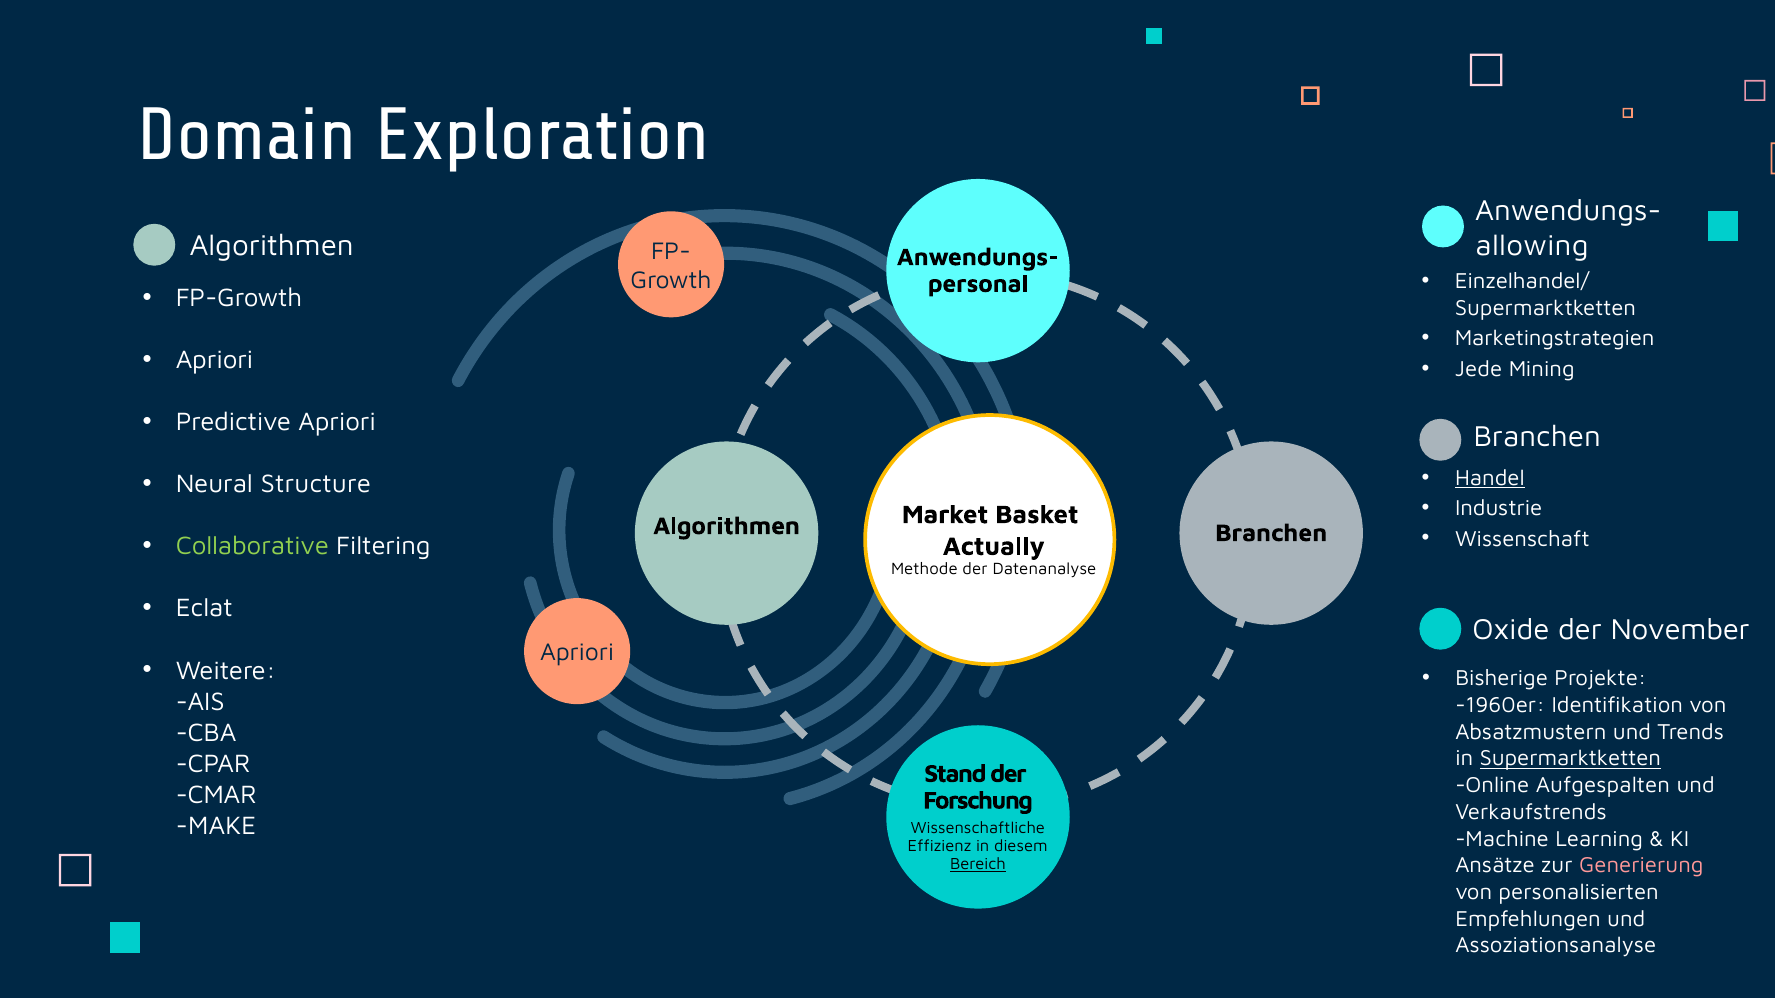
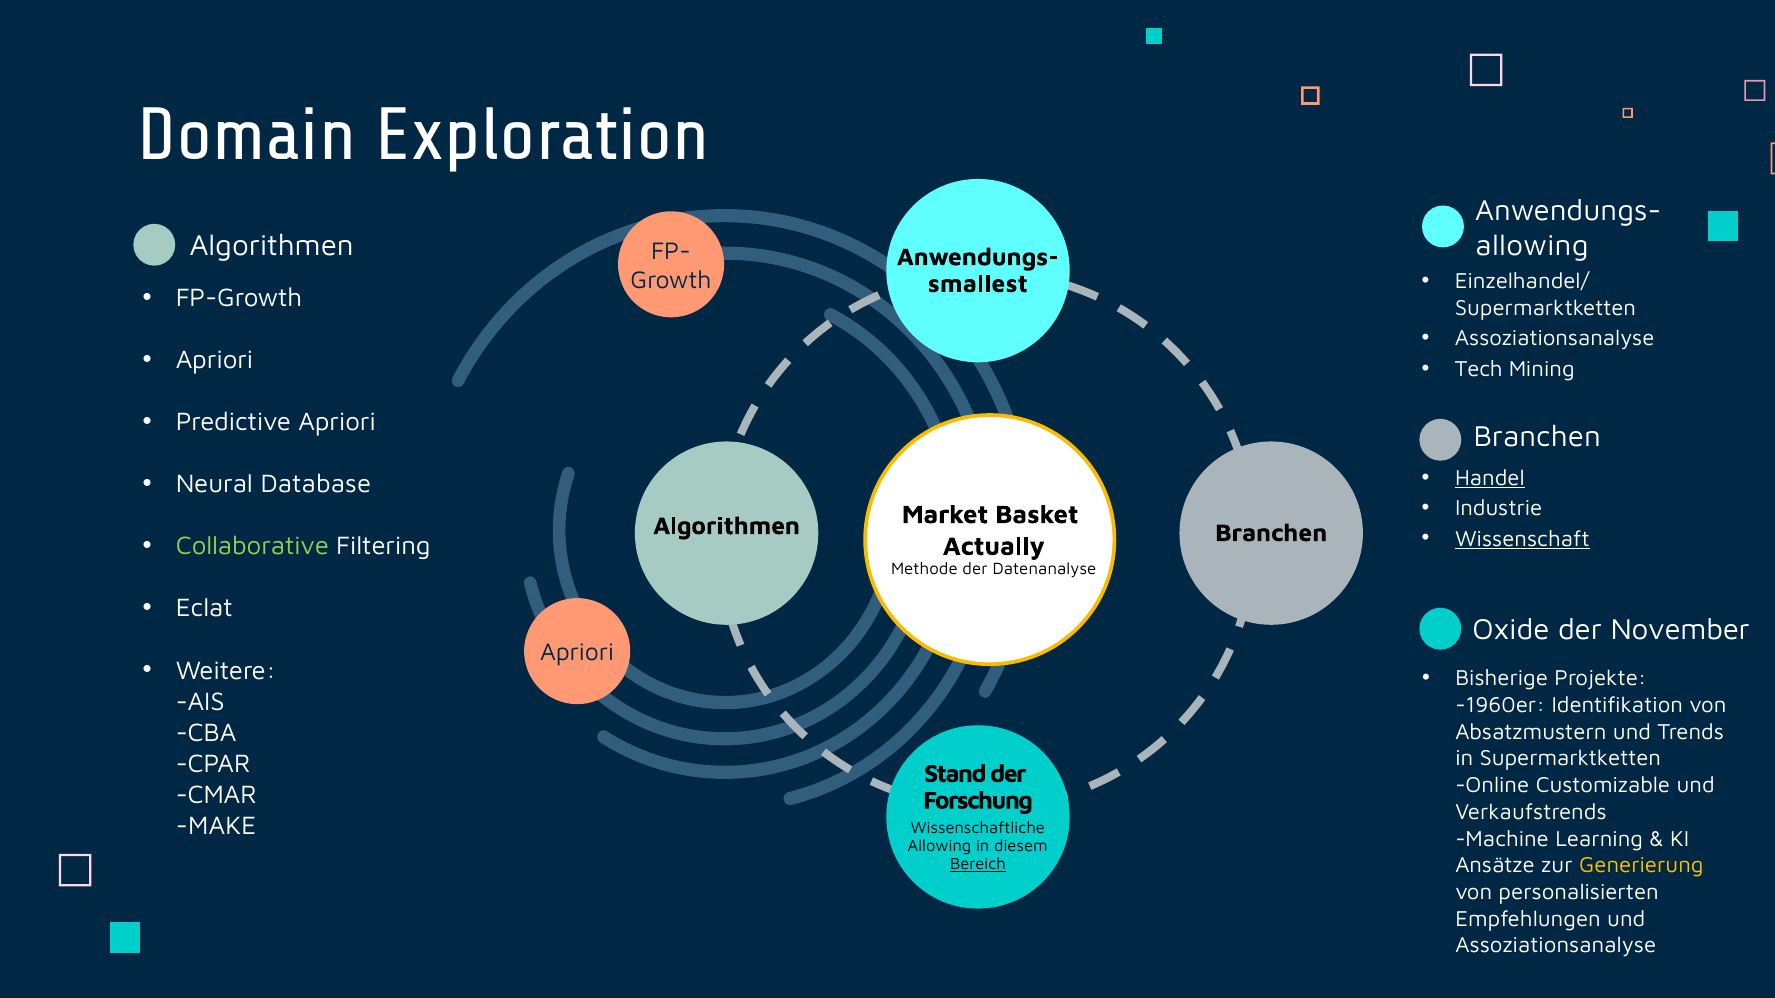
personal: personal -> smallest
Marketingstrategien at (1555, 339): Marketingstrategien -> Assoziationsanalyse
Jede: Jede -> Tech
Structure: Structure -> Database
Wissenschaft underline: none -> present
Supermarktketten at (1570, 759) underline: present -> none
Aufgespalten: Aufgespalten -> Customizable
Effizienz at (940, 847): Effizienz -> Allowing
Generierung colour: pink -> yellow
